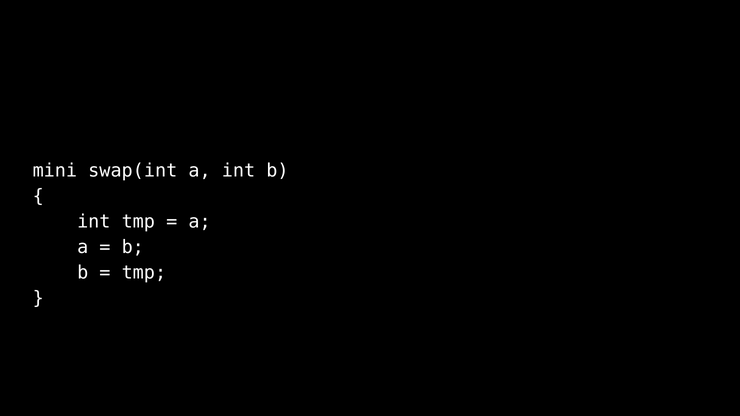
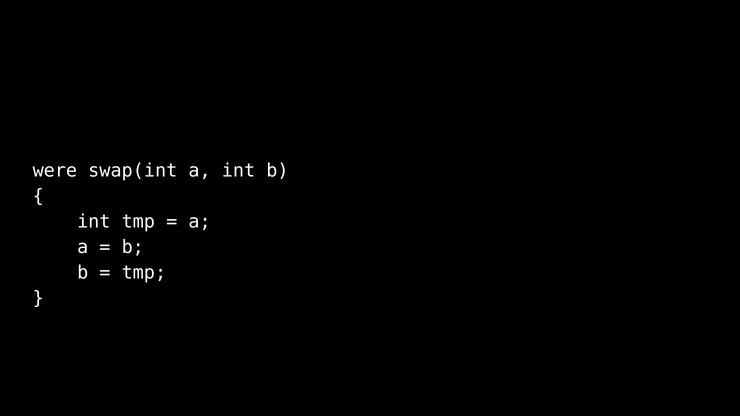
mini: mini -> were
